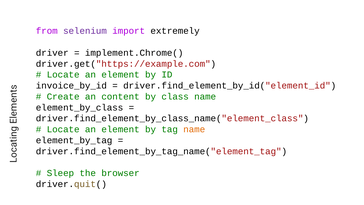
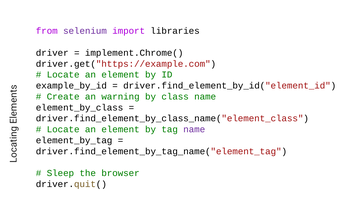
extremely: extremely -> libraries
invoice_by_id: invoice_by_id -> example_by_id
content: content -> warning
name at (194, 129) colour: orange -> purple
